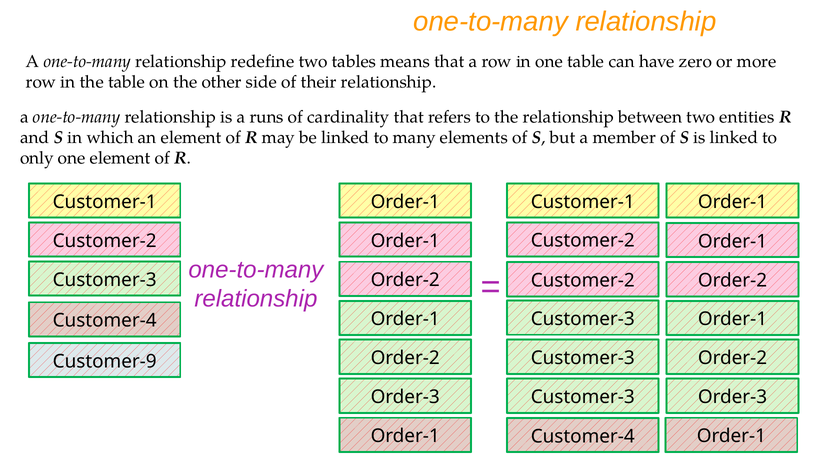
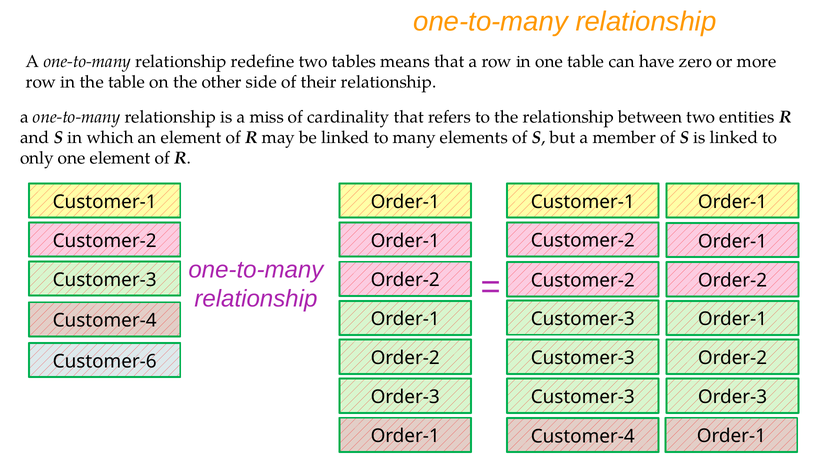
runs: runs -> miss
Customer-9: Customer-9 -> Customer-6
